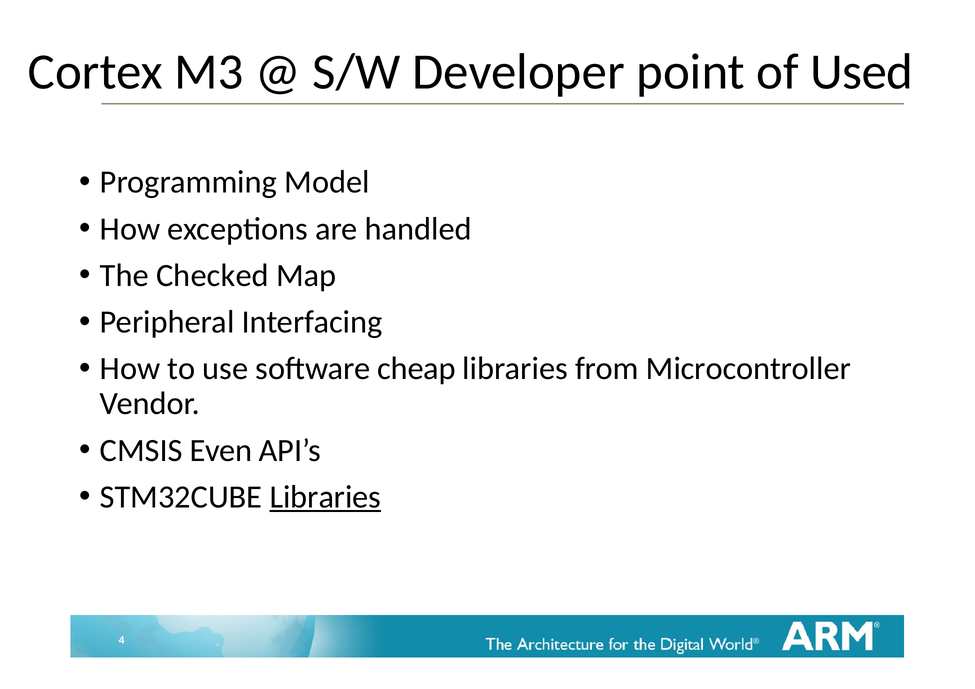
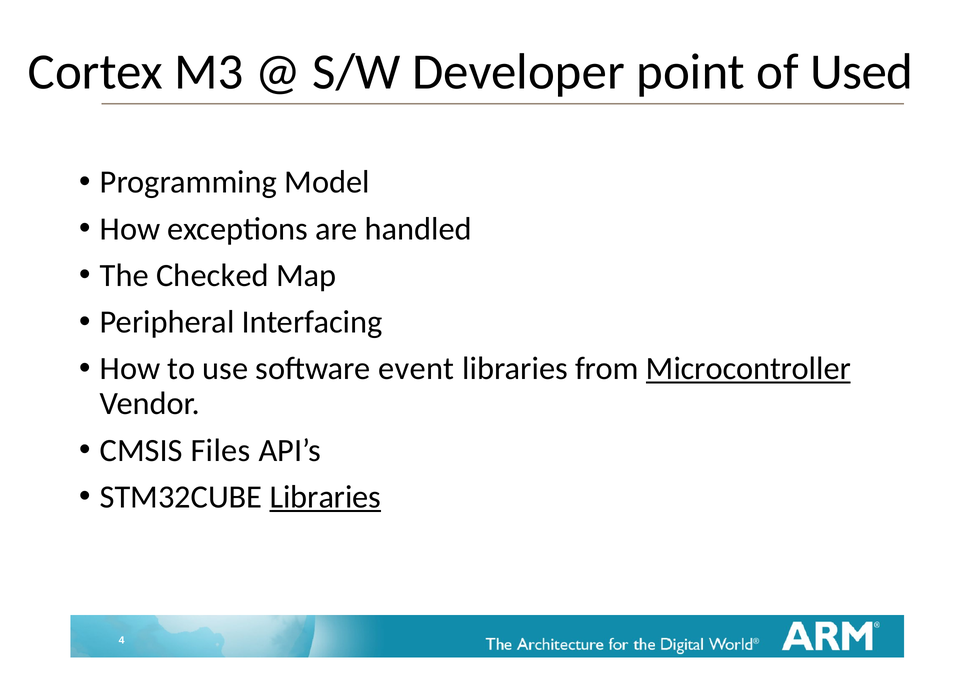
cheap: cheap -> event
Microcontroller underline: none -> present
Even: Even -> Files
